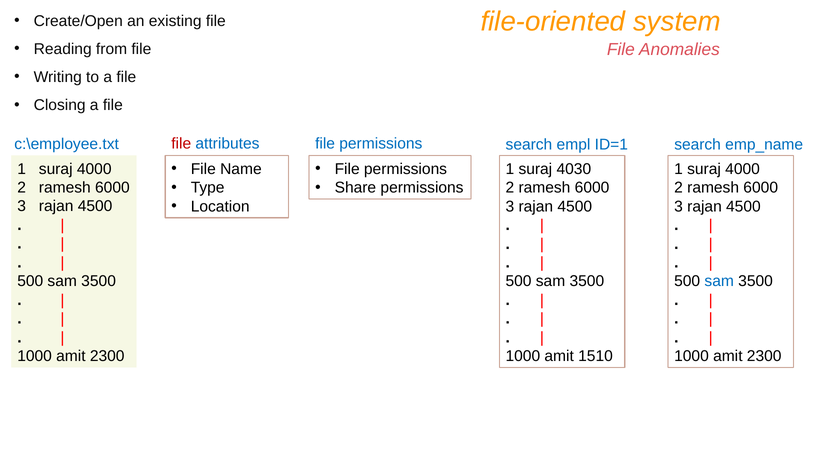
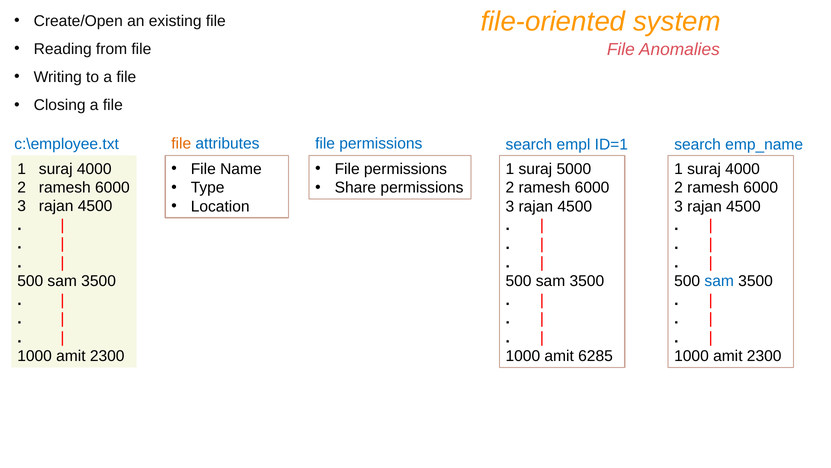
file at (181, 144) colour: red -> orange
4030: 4030 -> 5000
1510: 1510 -> 6285
